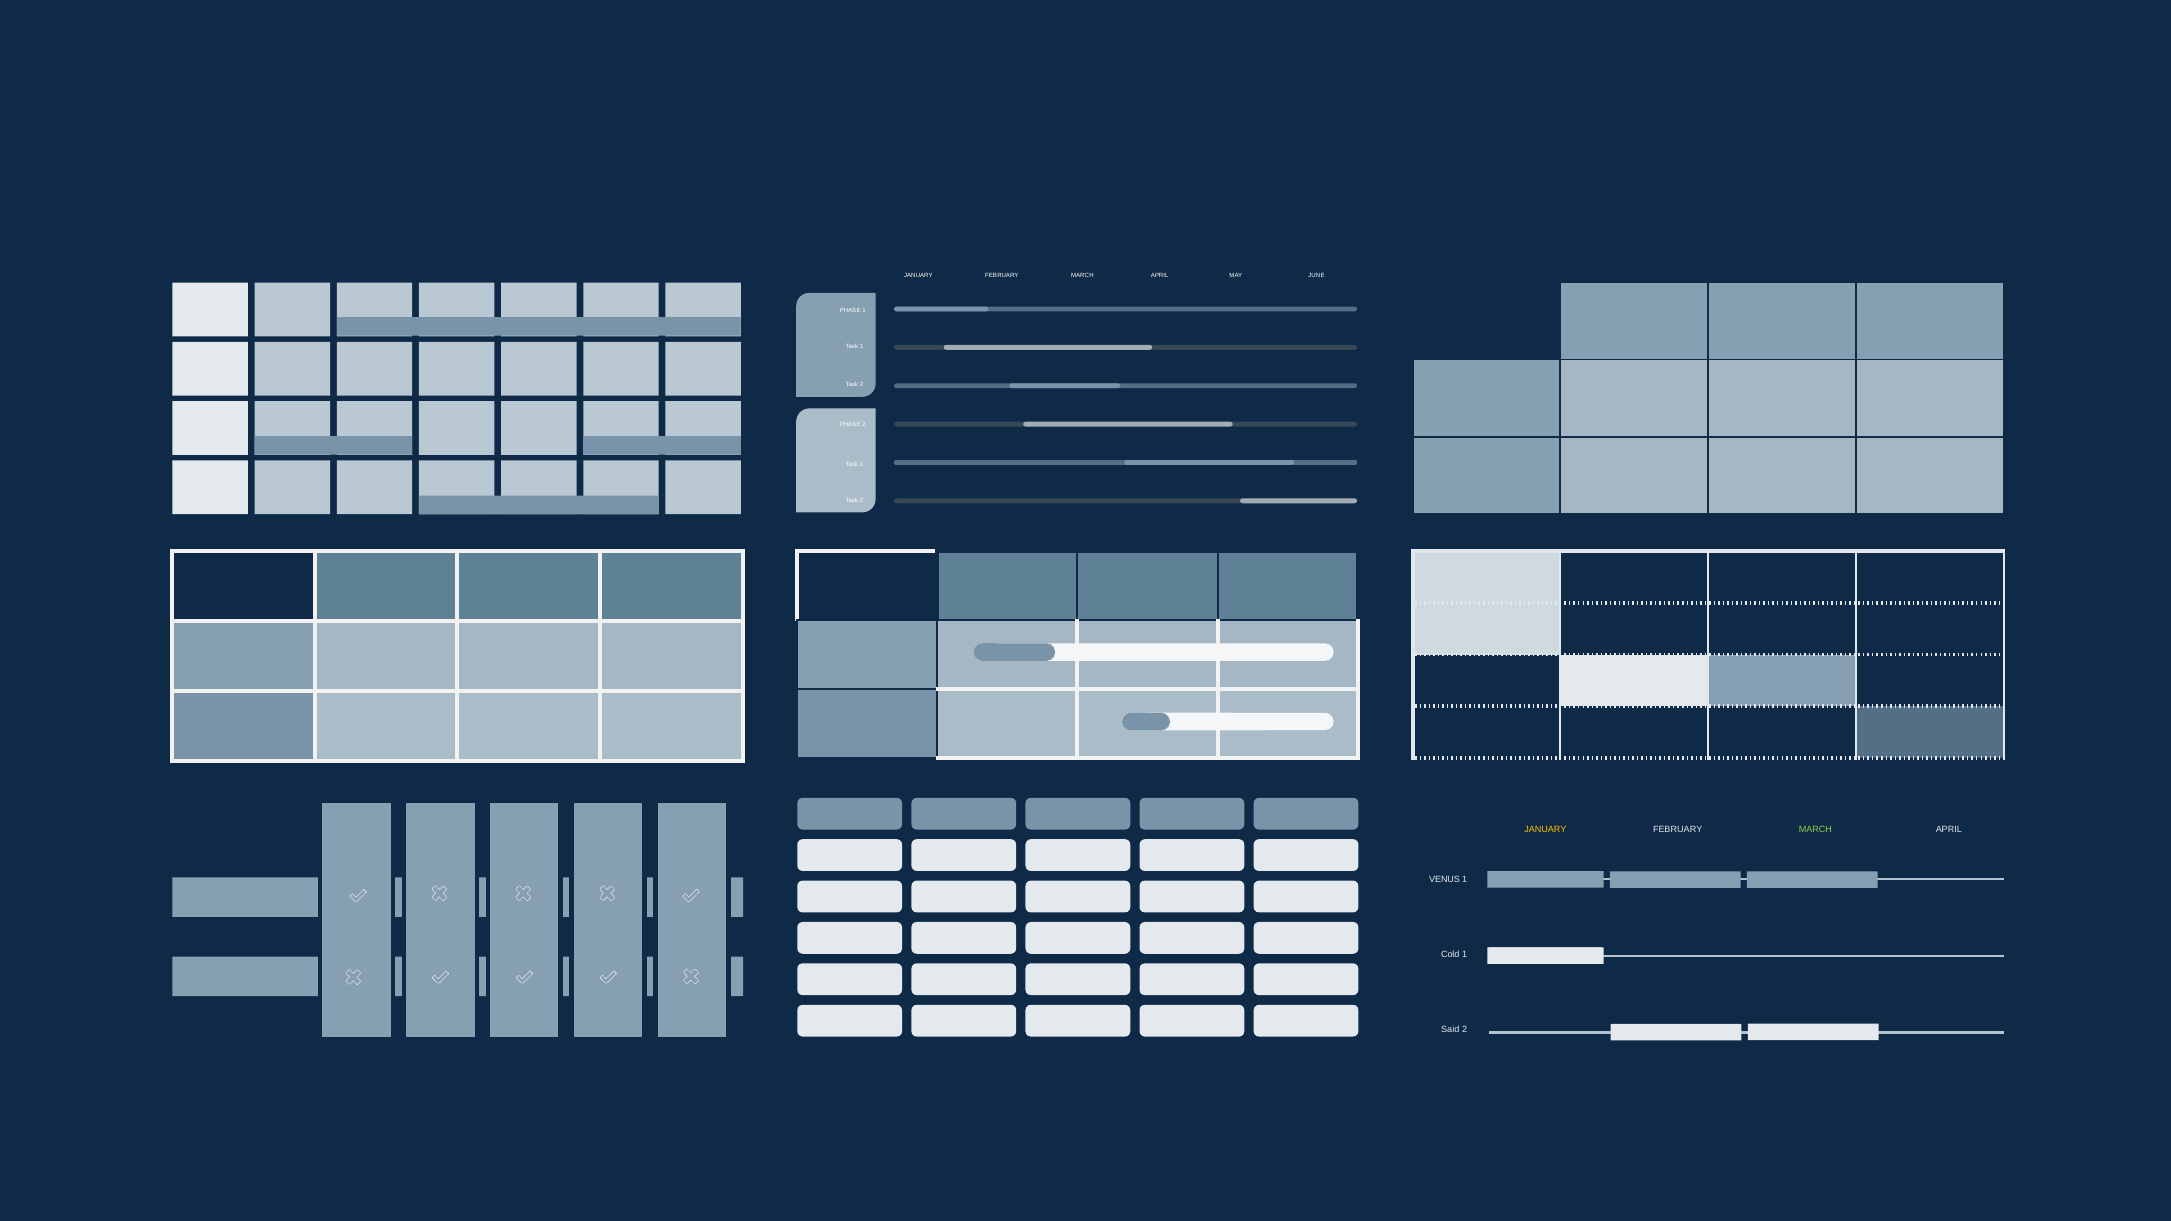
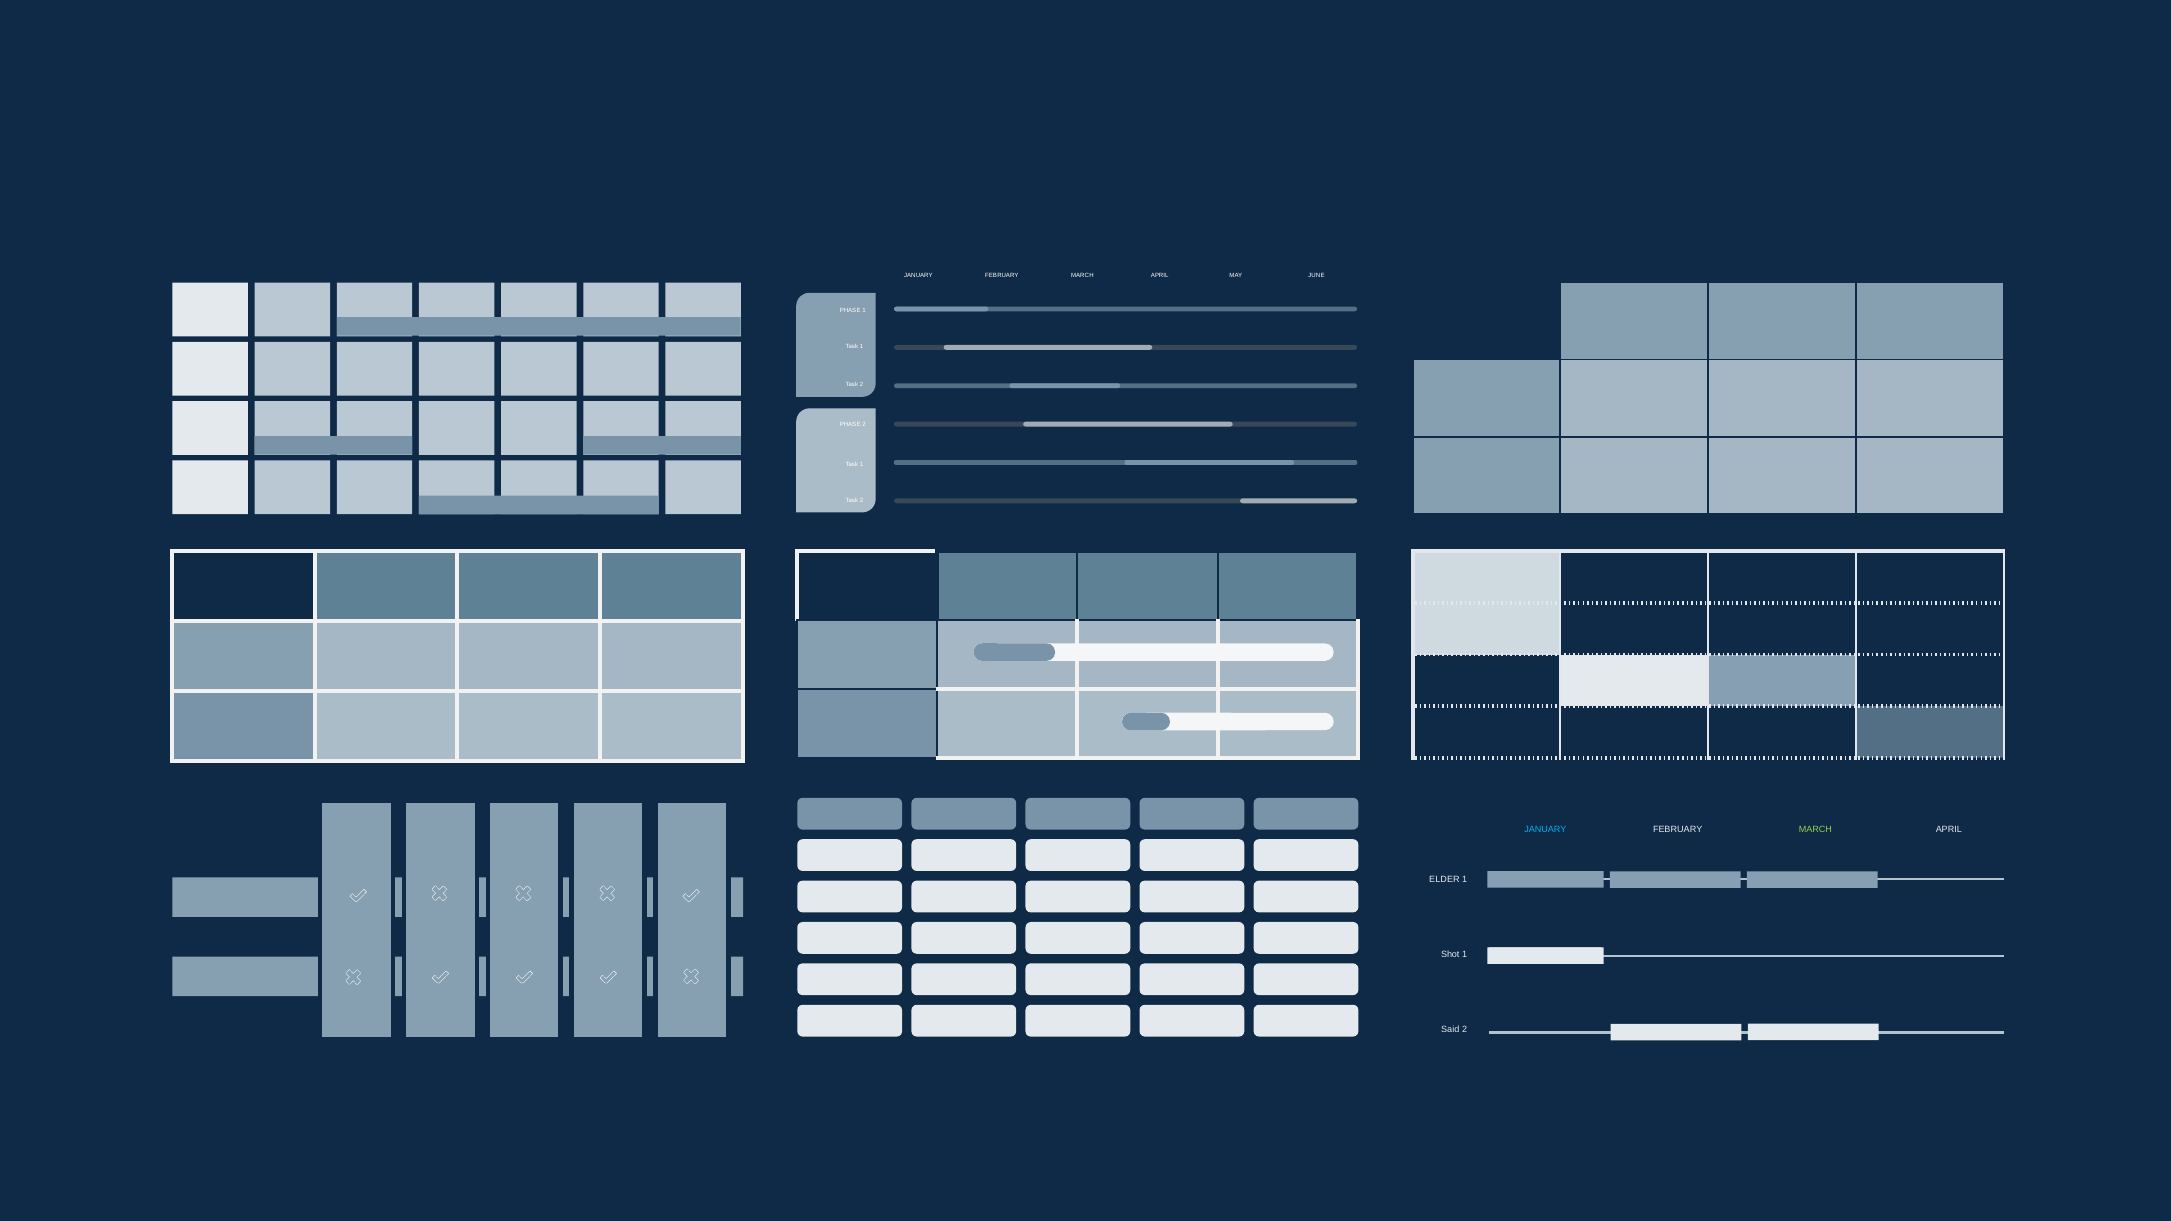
JANUARY at (1545, 830) colour: yellow -> light blue
VENUS: VENUS -> ELDER
Cold: Cold -> Shot
